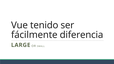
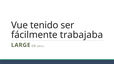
diferencia: diferencia -> trabajaba
